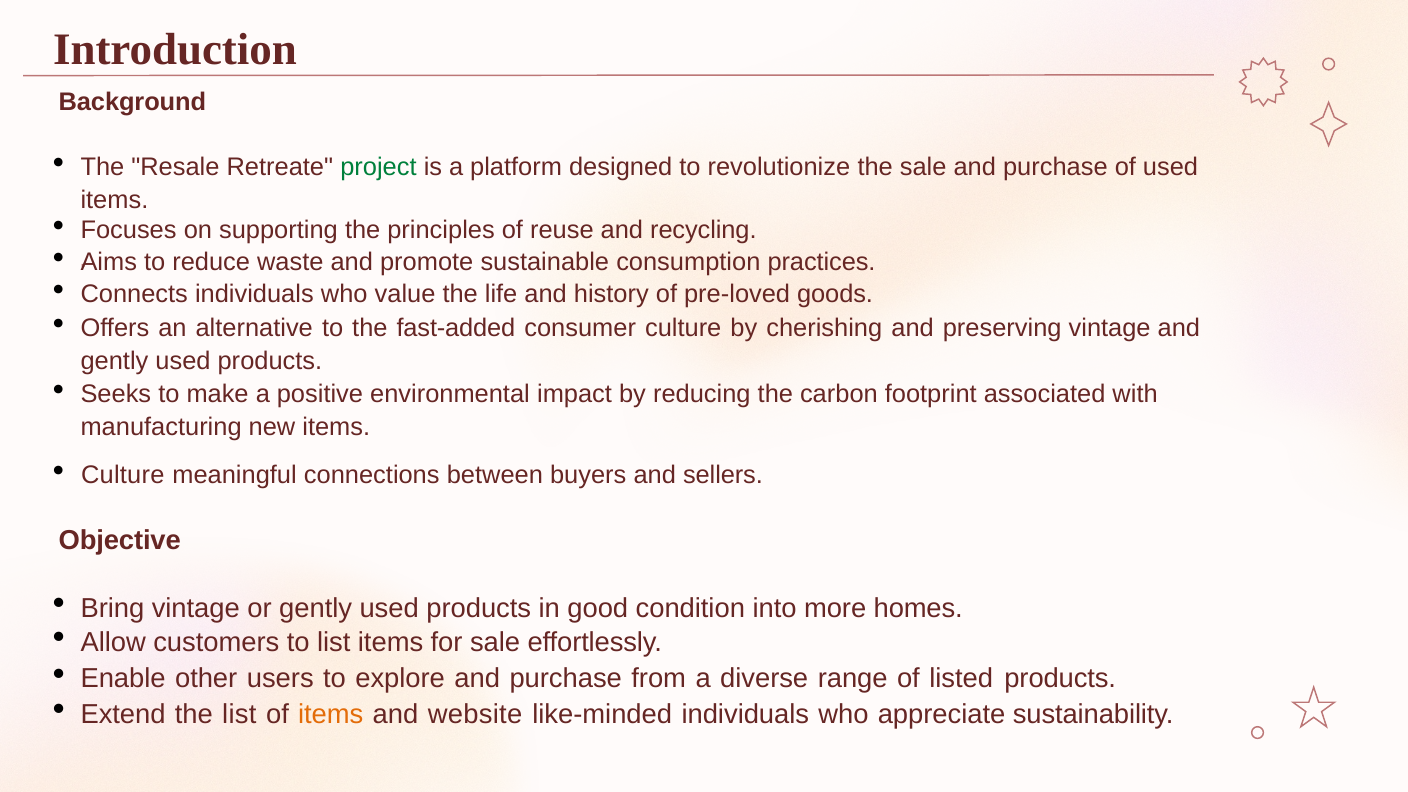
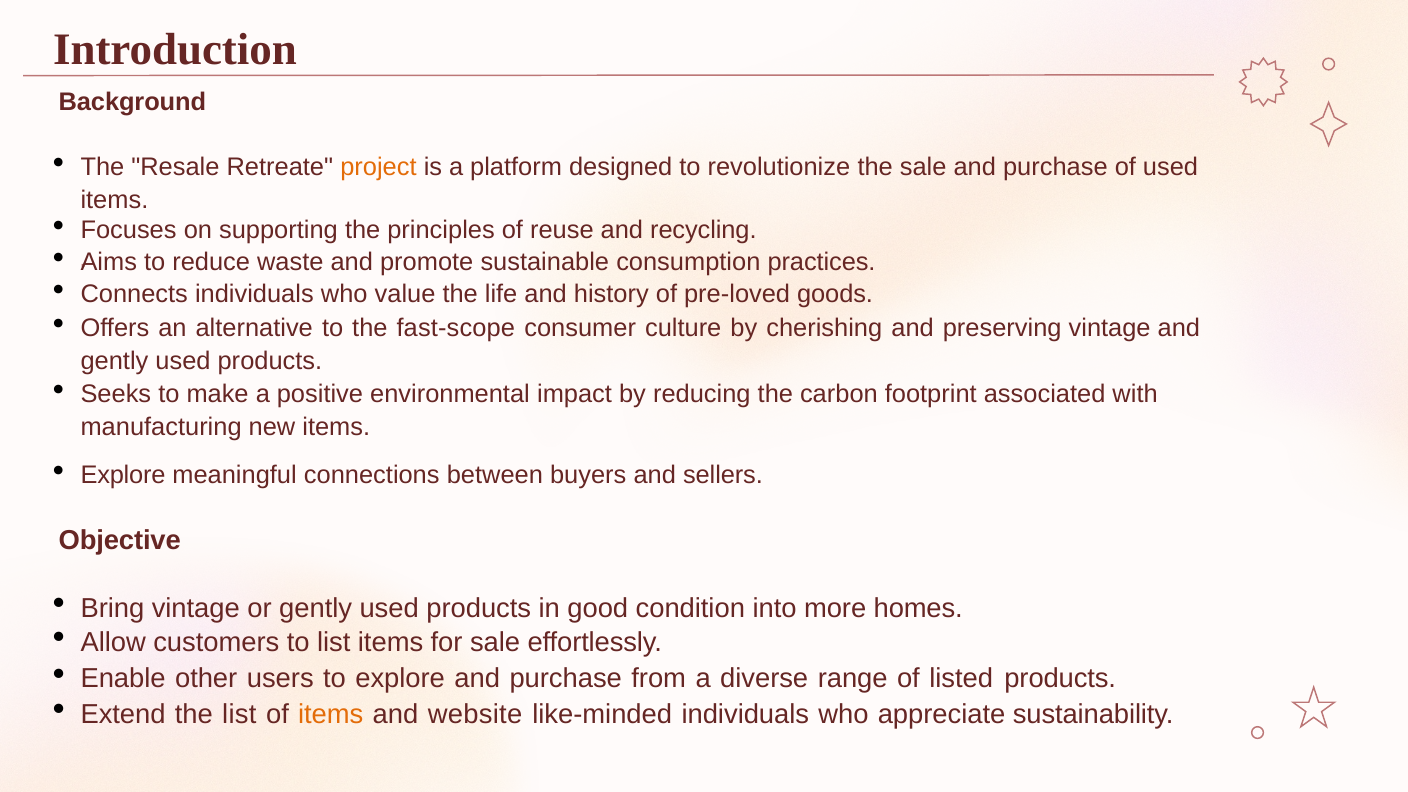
project colour: green -> orange
fast-added: fast-added -> fast-scope
Culture at (123, 475): Culture -> Explore
